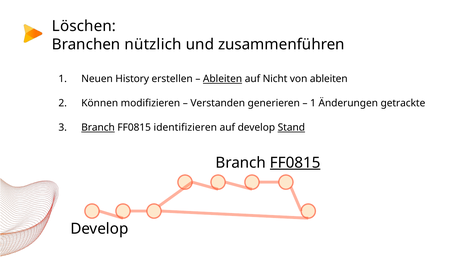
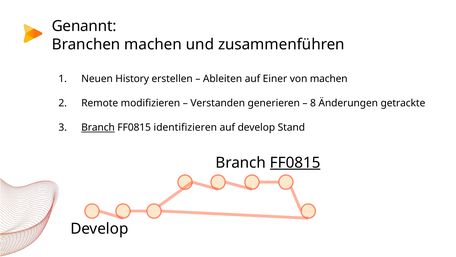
Löschen: Löschen -> Genannt
Branchen nützlich: nützlich -> machen
Ableiten at (223, 79) underline: present -> none
Nicht: Nicht -> Einer
von ableiten: ableiten -> machen
Können: Können -> Remote
1 at (313, 103): 1 -> 8
Stand underline: present -> none
